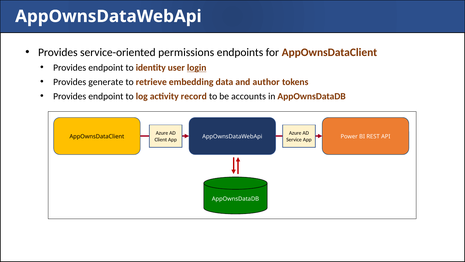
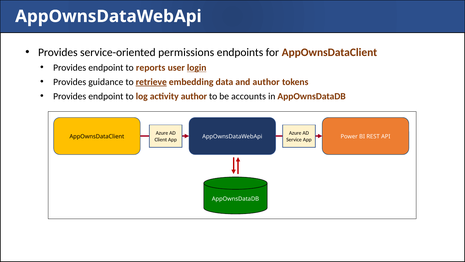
identity: identity -> reports
generate: generate -> guidance
retrieve underline: none -> present
activity record: record -> author
